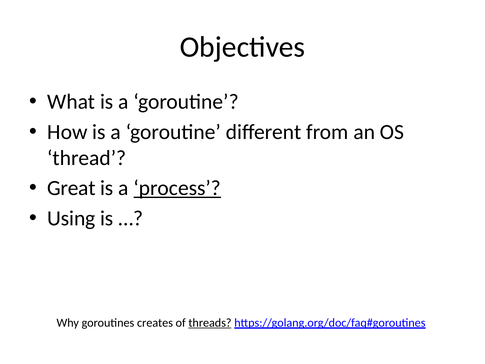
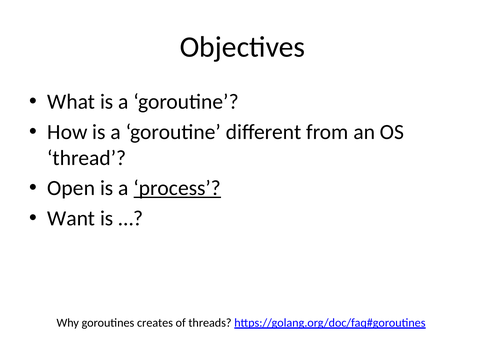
Great: Great -> Open
Using: Using -> Want
threads underline: present -> none
